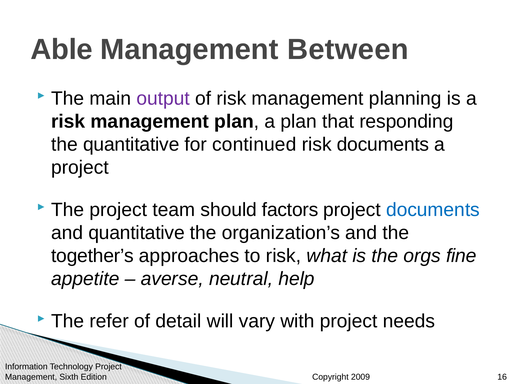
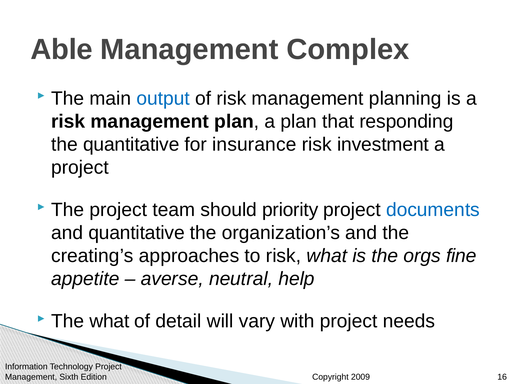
Between: Between -> Complex
output colour: purple -> blue
continued: continued -> insurance
risk documents: documents -> investment
factors: factors -> priority
together’s: together’s -> creating’s
The refer: refer -> what
